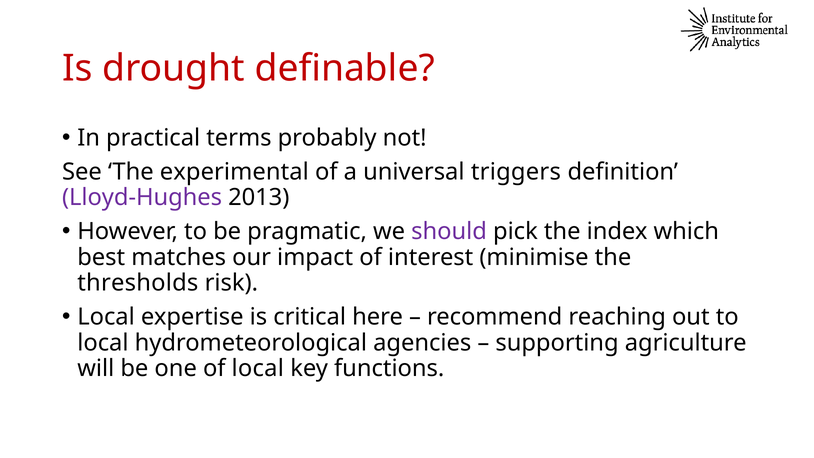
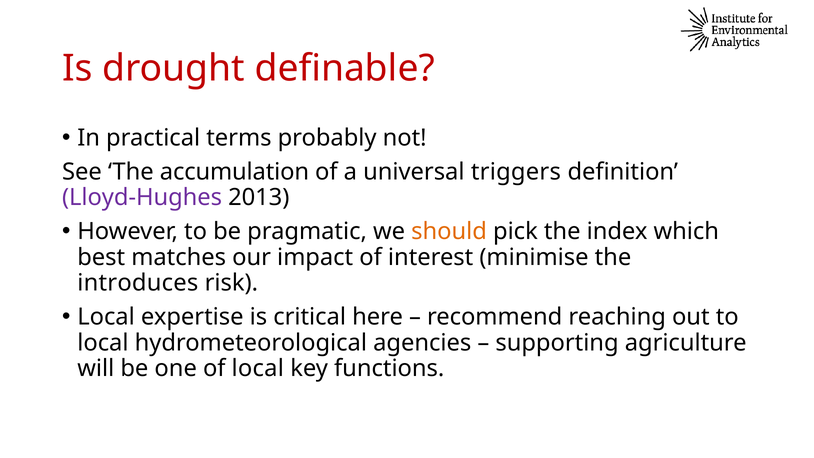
experimental: experimental -> accumulation
should colour: purple -> orange
thresholds: thresholds -> introduces
